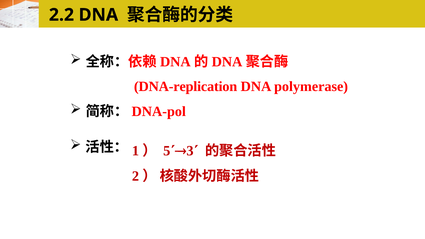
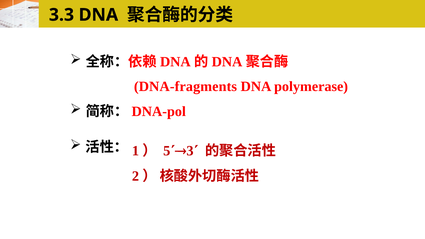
2.2: 2.2 -> 3.3
DNA-replication: DNA-replication -> DNA-fragments
